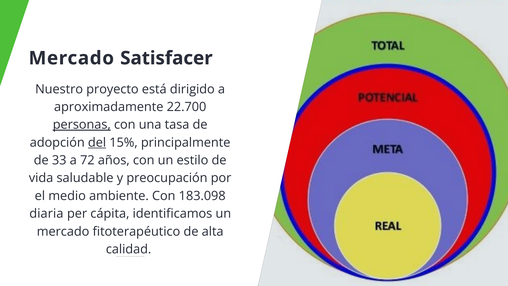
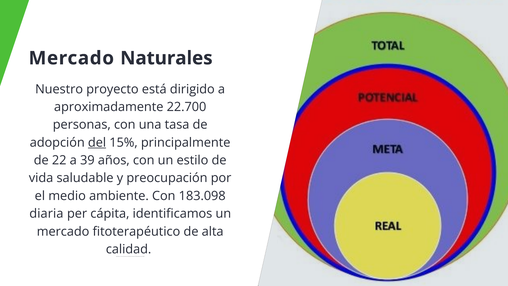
Satisfacer: Satisfacer -> Naturales
personas underline: present -> none
33: 33 -> 22
72: 72 -> 39
